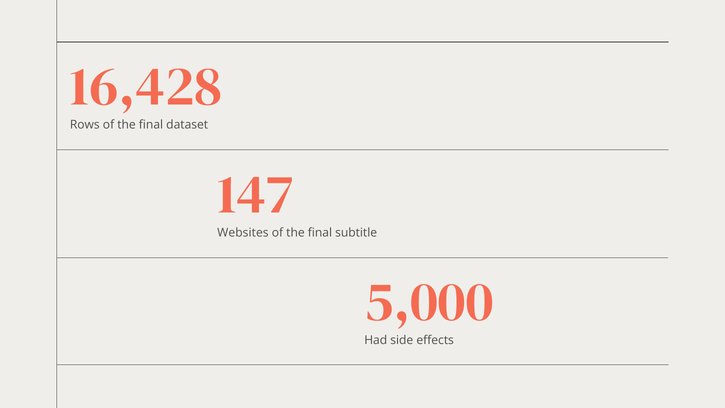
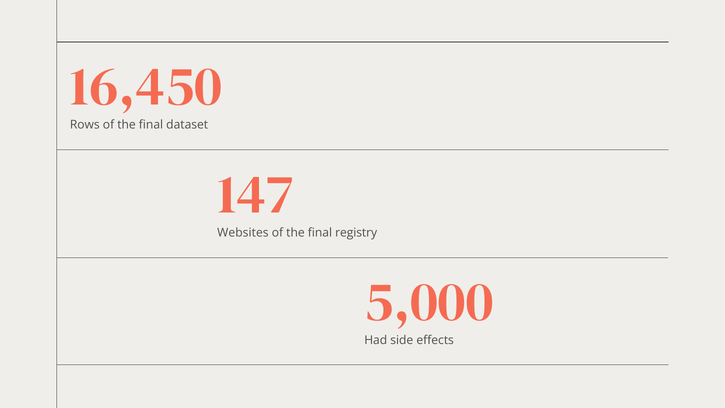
16,428: 16,428 -> 16,450
subtitle: subtitle -> registry
